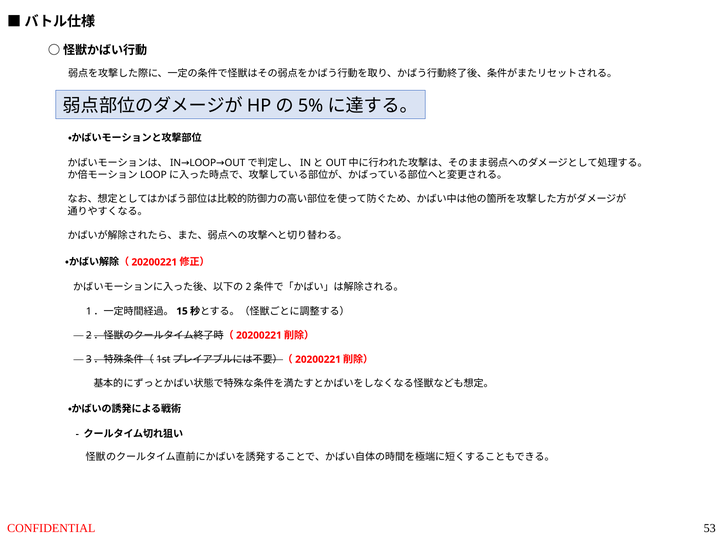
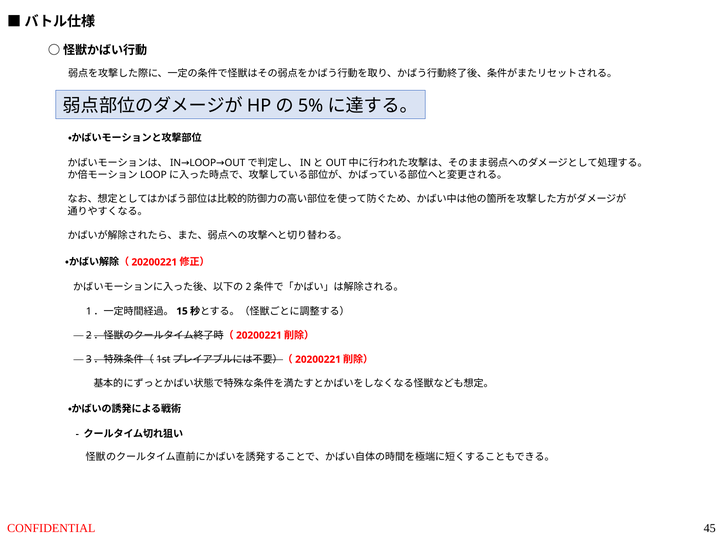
53: 53 -> 45
